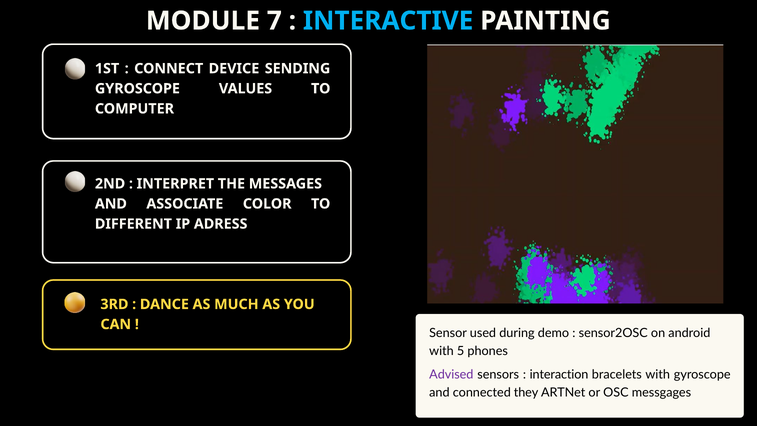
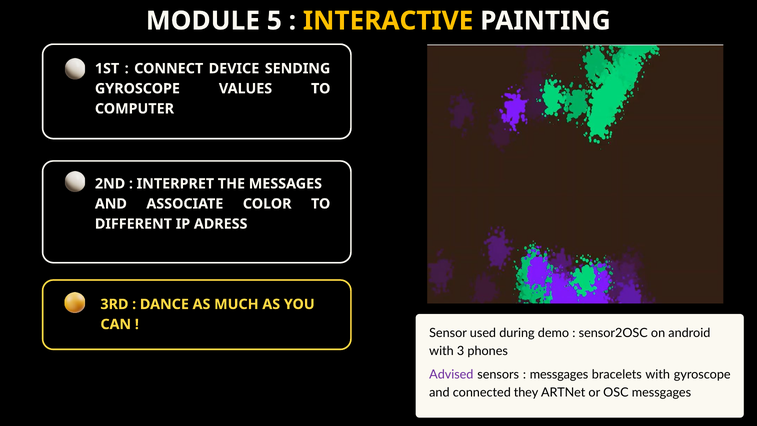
7: 7 -> 5
INTERACTIVE colour: light blue -> yellow
5: 5 -> 3
interaction at (559, 375): interaction -> messgages
